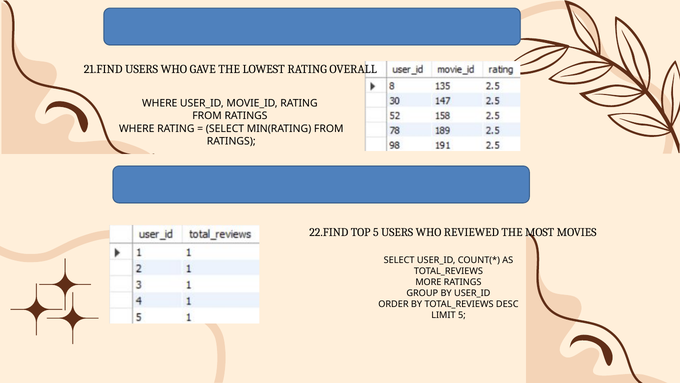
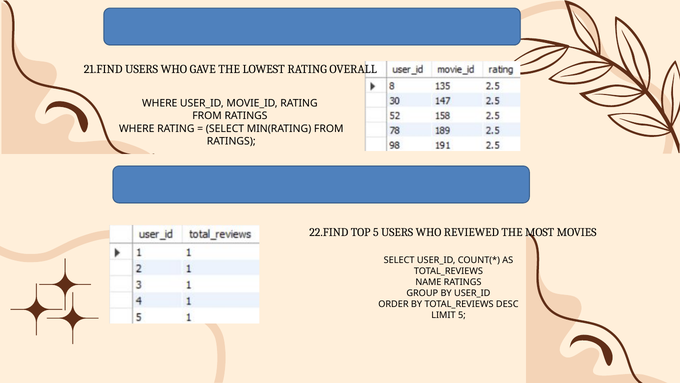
MORE: MORE -> NAME
